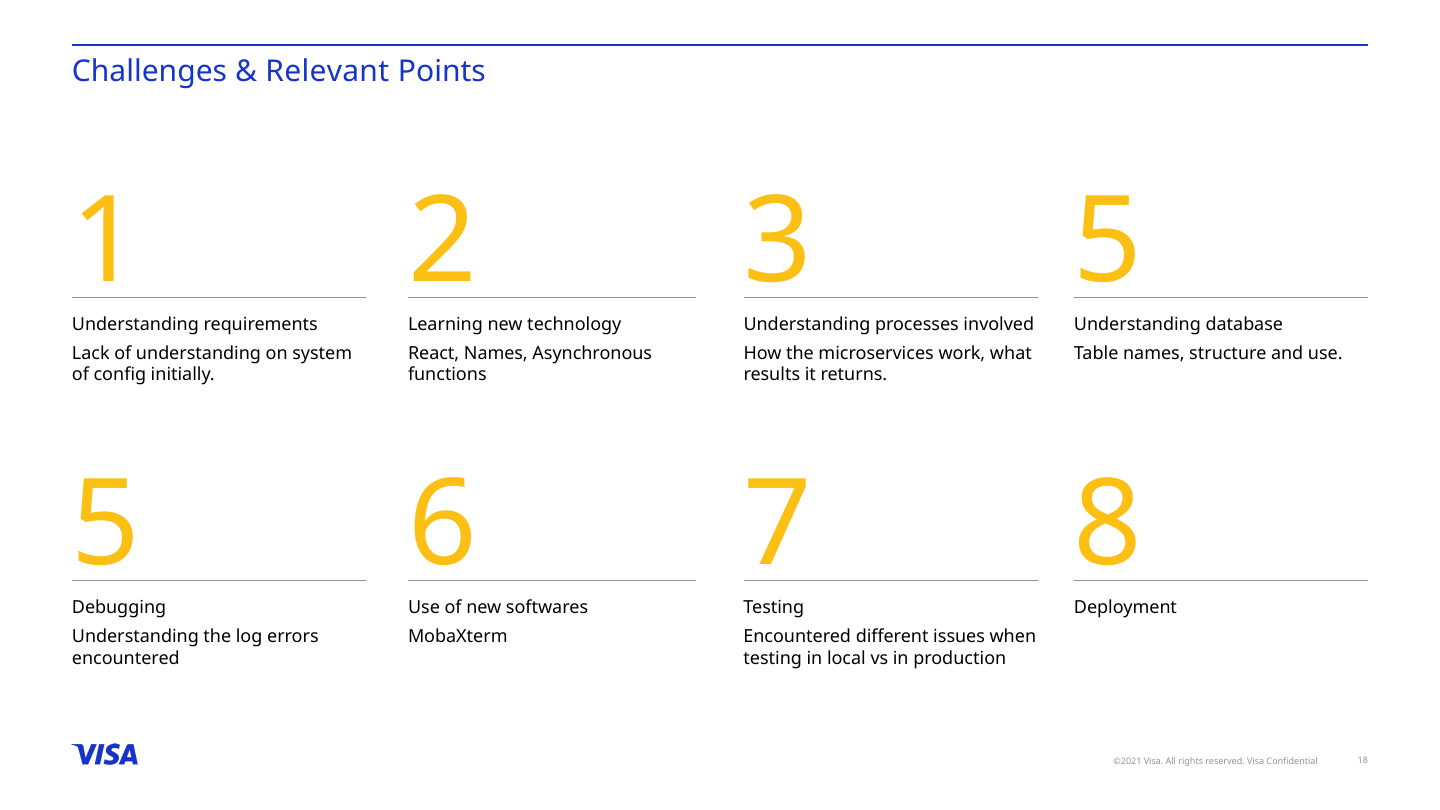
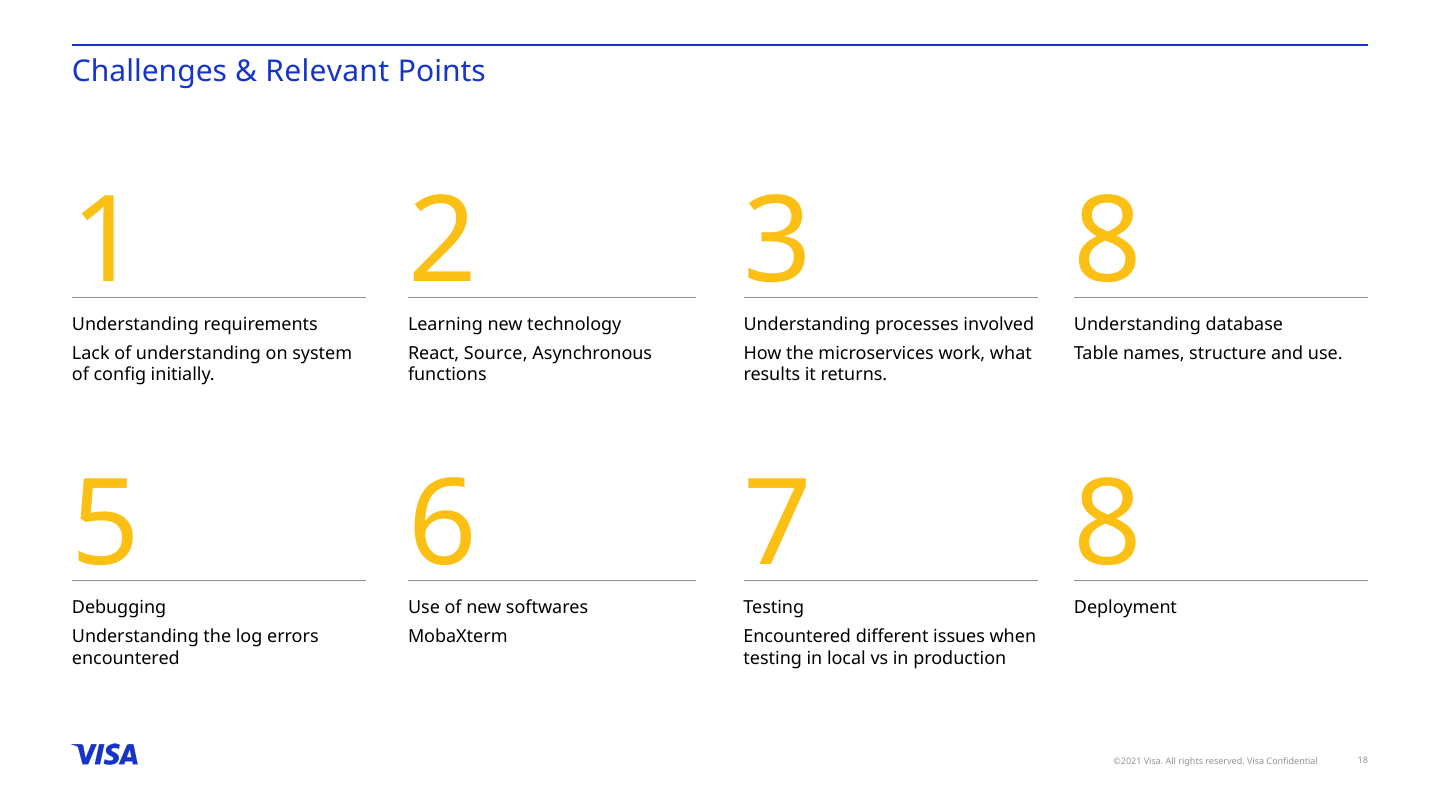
3 5: 5 -> 8
React Names: Names -> Source
